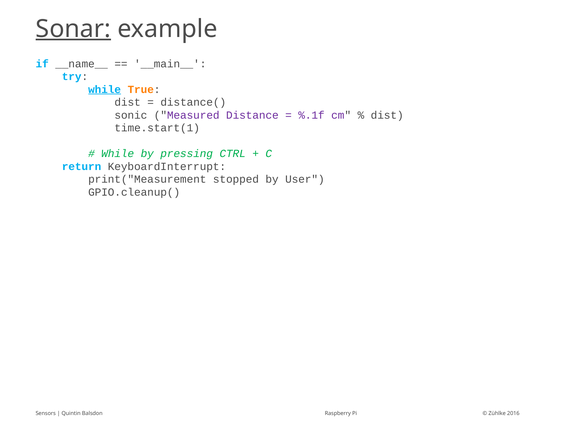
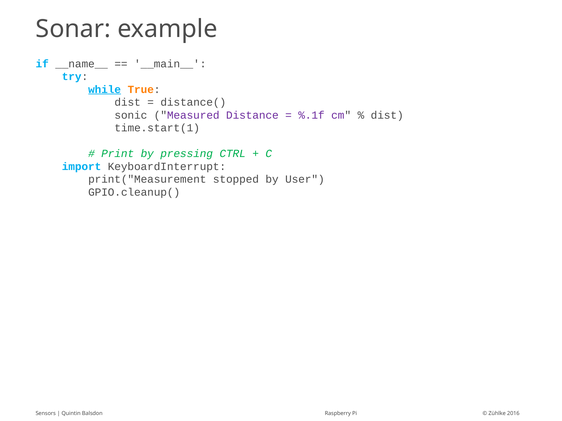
Sonar underline: present -> none
While at (118, 154): While -> Print
return: return -> import
